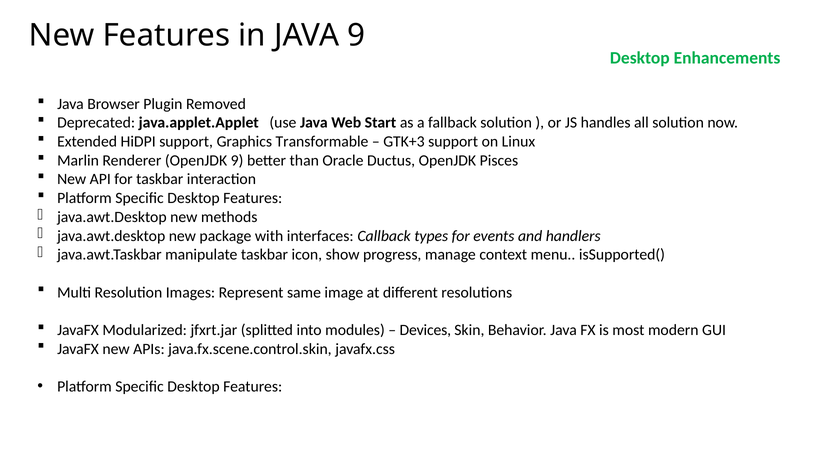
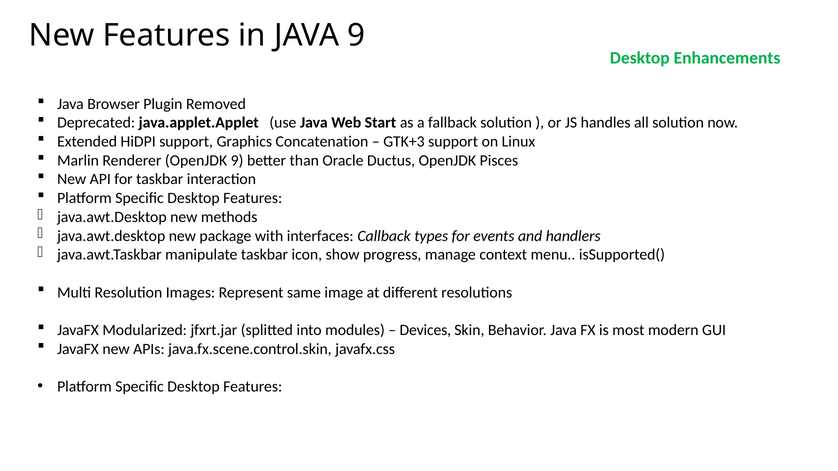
Transformable: Transformable -> Concatenation
